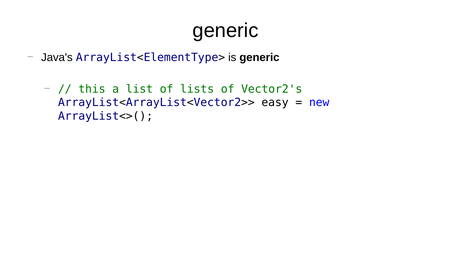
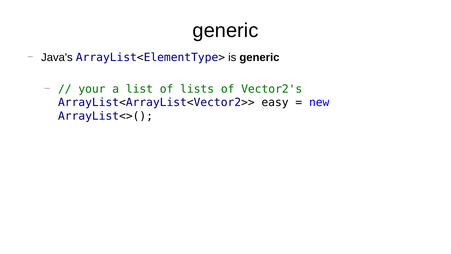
this: this -> your
